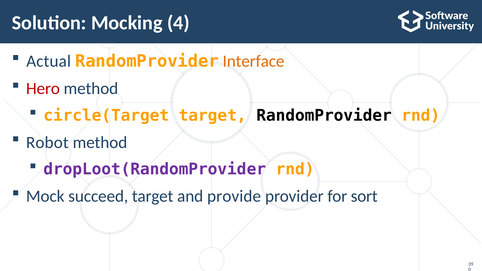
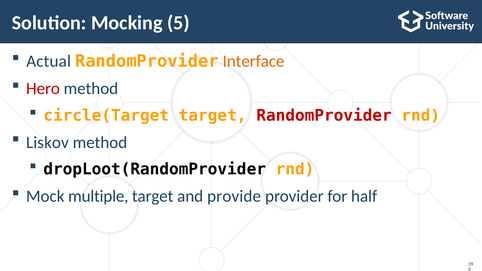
4: 4 -> 5
RandomProvider at (324, 115) colour: black -> red
Robot: Robot -> Liskov
dropLoot(RandomProvider colour: purple -> black
succeed: succeed -> multiple
sort: sort -> half
